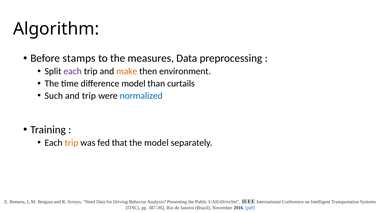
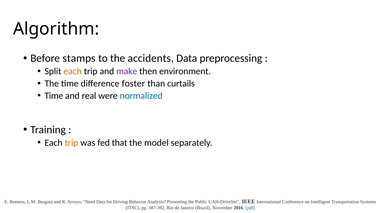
measures: measures -> accidents
each at (73, 71) colour: purple -> orange
make colour: orange -> purple
difference model: model -> foster
Such at (54, 96): Such -> Time
and trip: trip -> real
